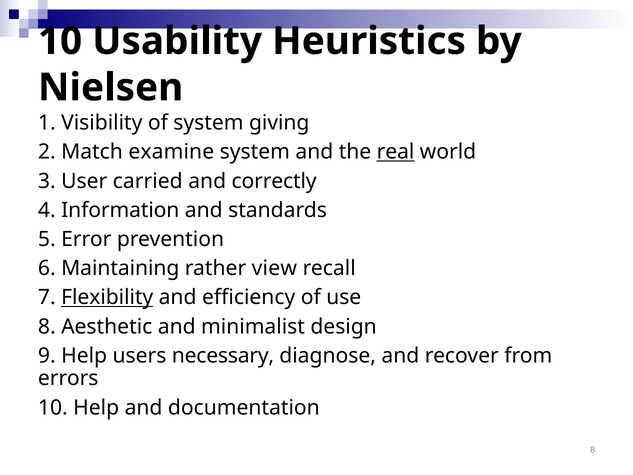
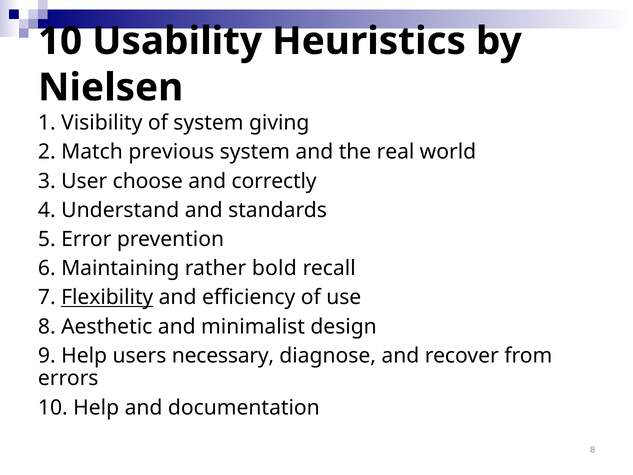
examine: examine -> previous
real underline: present -> none
carried: carried -> choose
Information: Information -> Understand
view: view -> bold
